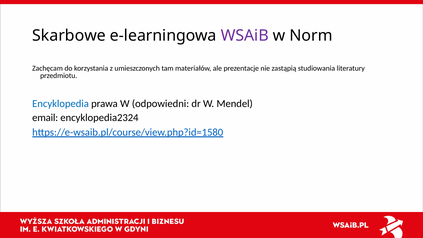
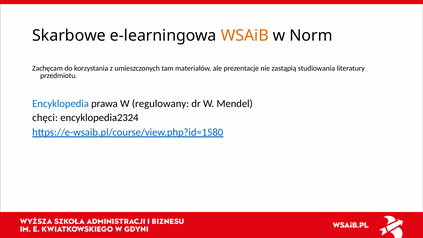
WSAiB colour: purple -> orange
odpowiedni: odpowiedni -> regulowany
email: email -> chęci
